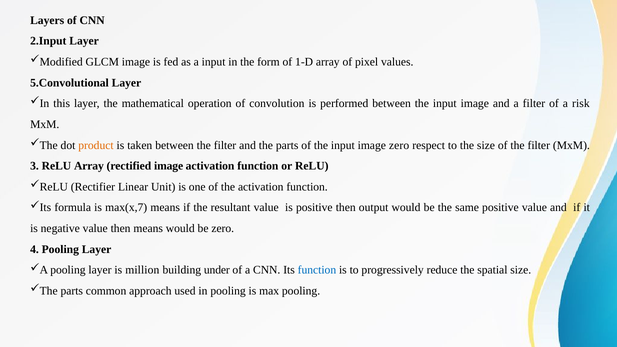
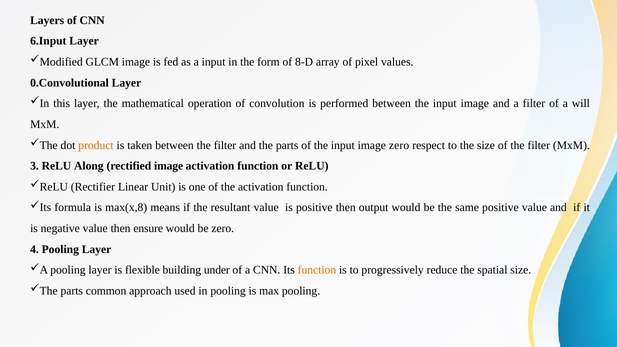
2.Input: 2.Input -> 6.Input
1-D: 1-D -> 8-D
5.Convolutional: 5.Convolutional -> 0.Convolutional
risk: risk -> will
ReLU Array: Array -> Along
max(x,7: max(x,7 -> max(x,8
then means: means -> ensure
million: million -> flexible
function at (317, 270) colour: blue -> orange
